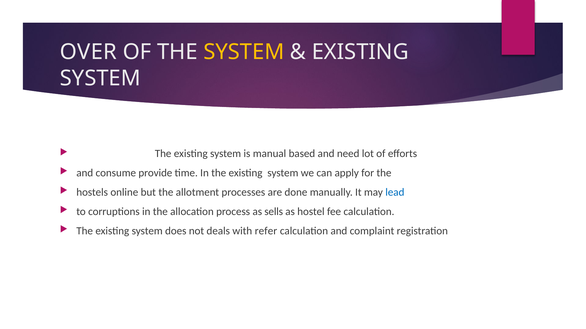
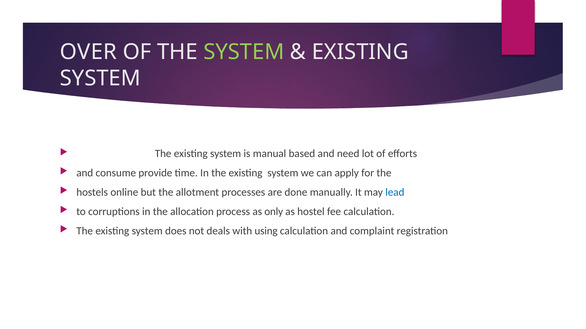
SYSTEM at (244, 52) colour: yellow -> light green
sells: sells -> only
refer: refer -> using
